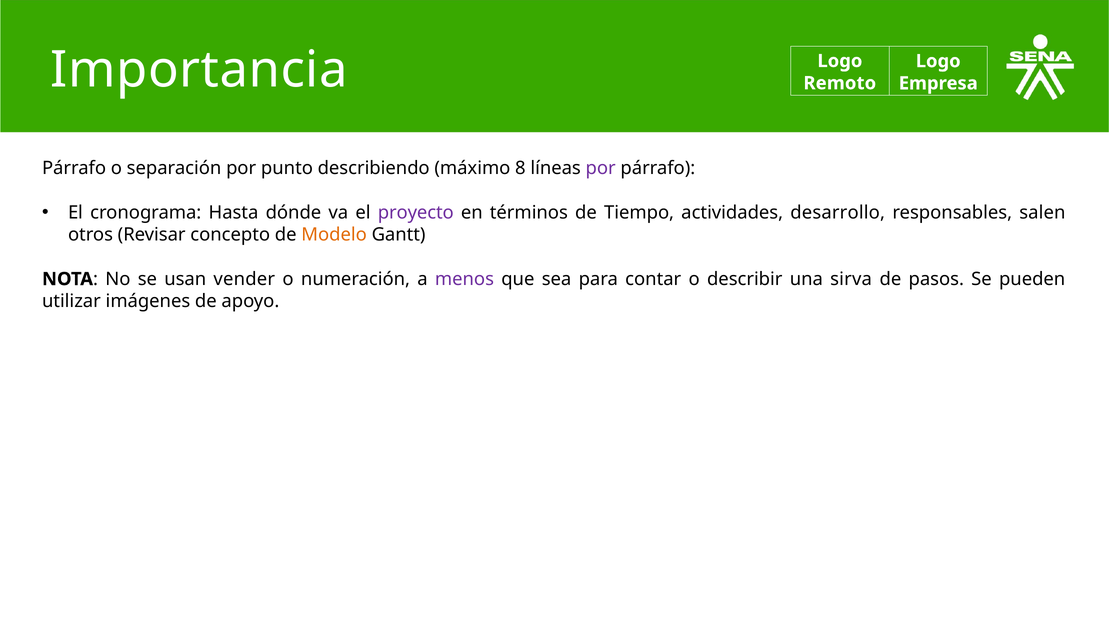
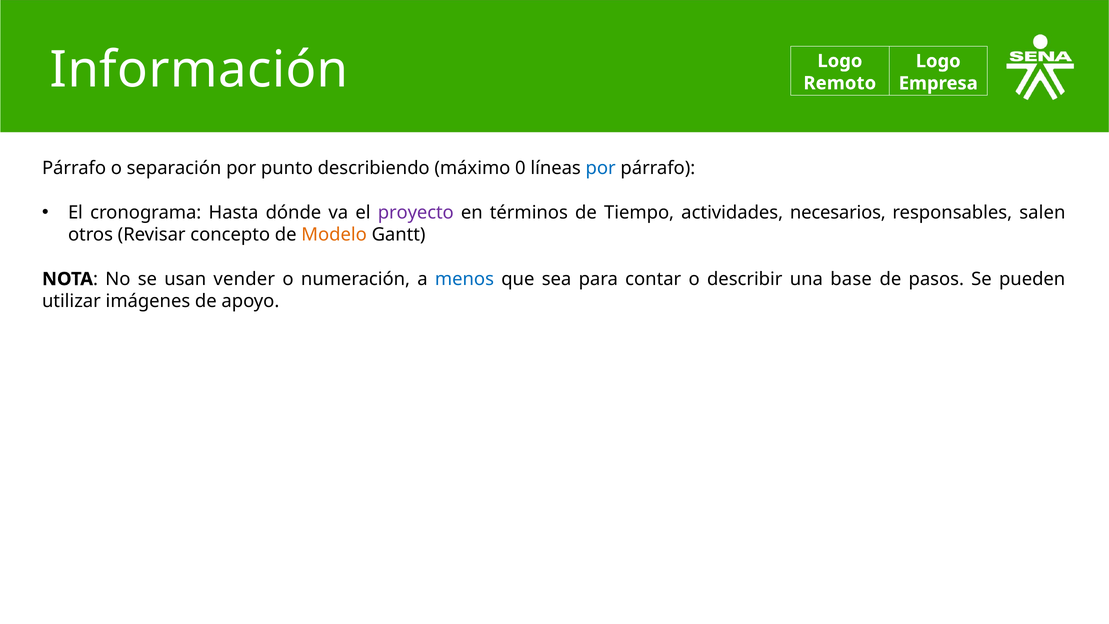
Importancia: Importancia -> Información
8: 8 -> 0
por at (601, 168) colour: purple -> blue
desarrollo: desarrollo -> necesarios
menos colour: purple -> blue
sirva: sirva -> base
